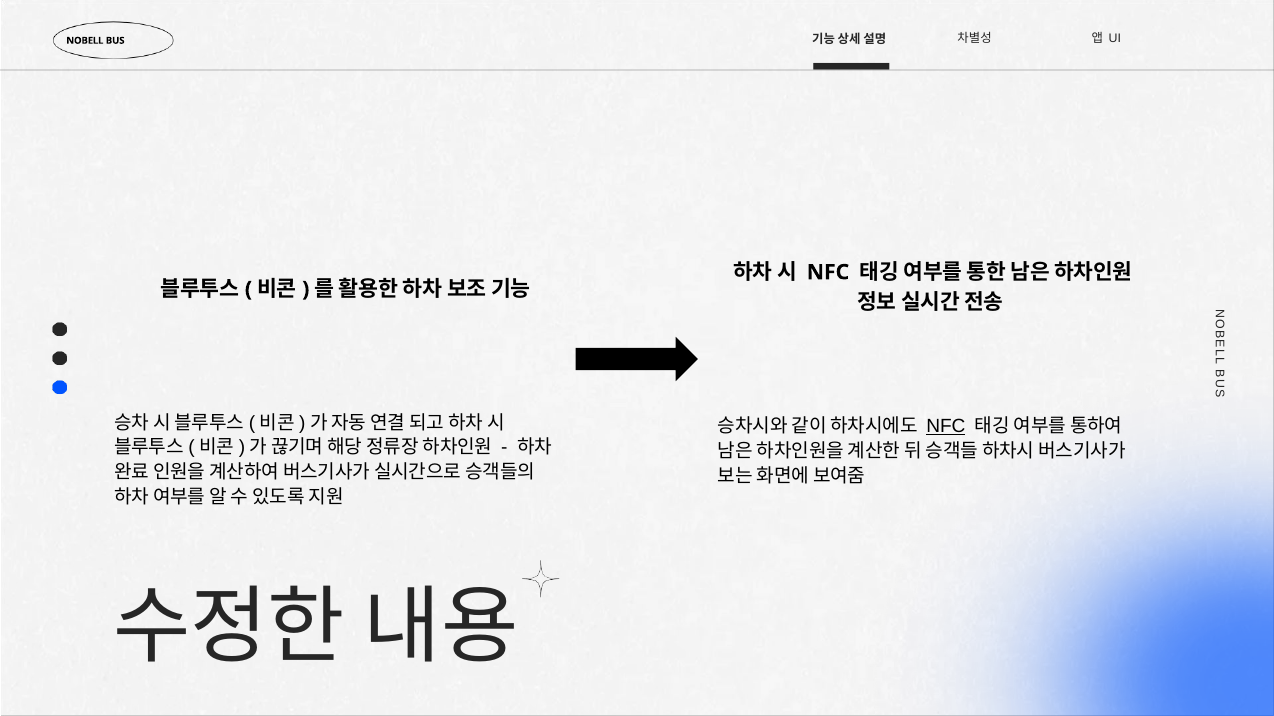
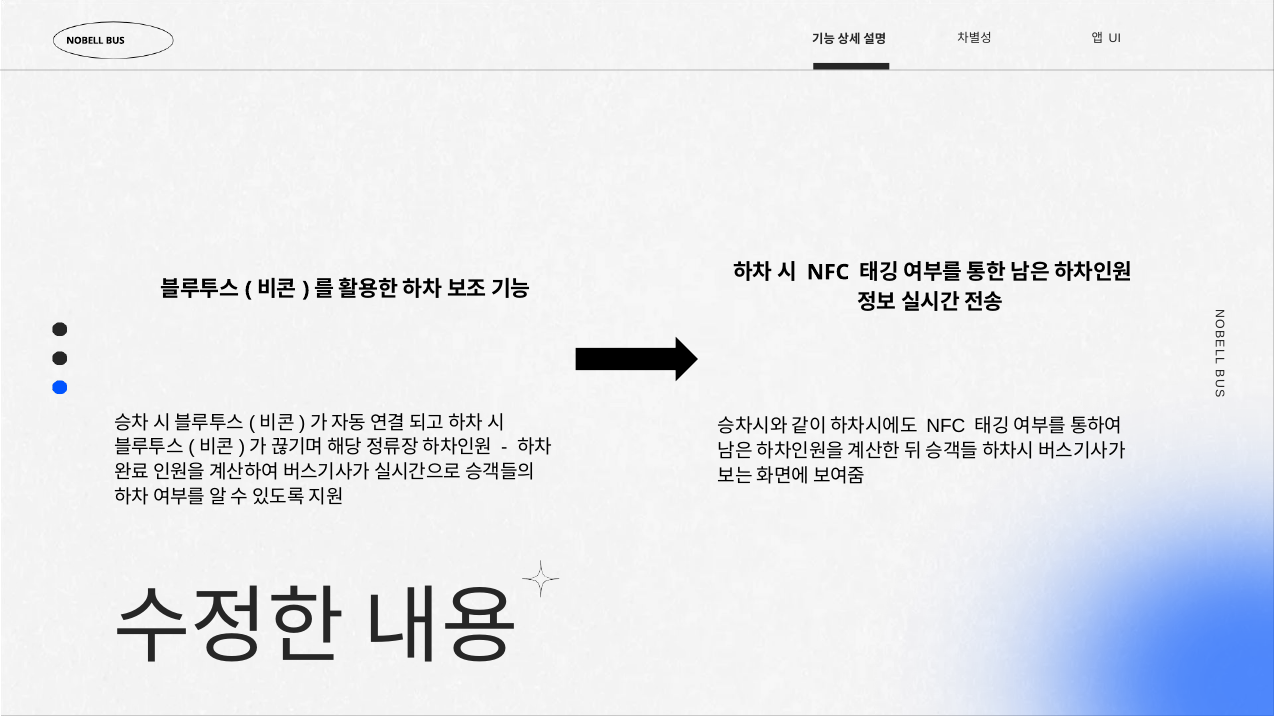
NFC at (946, 427) underline: present -> none
